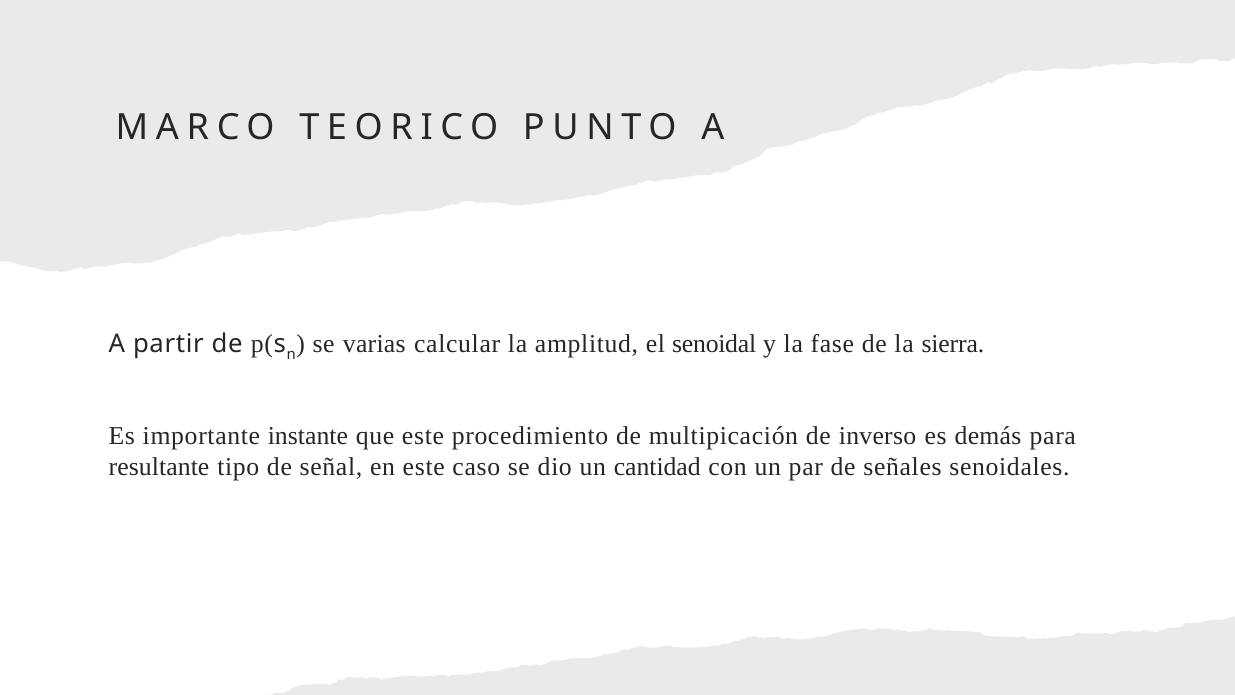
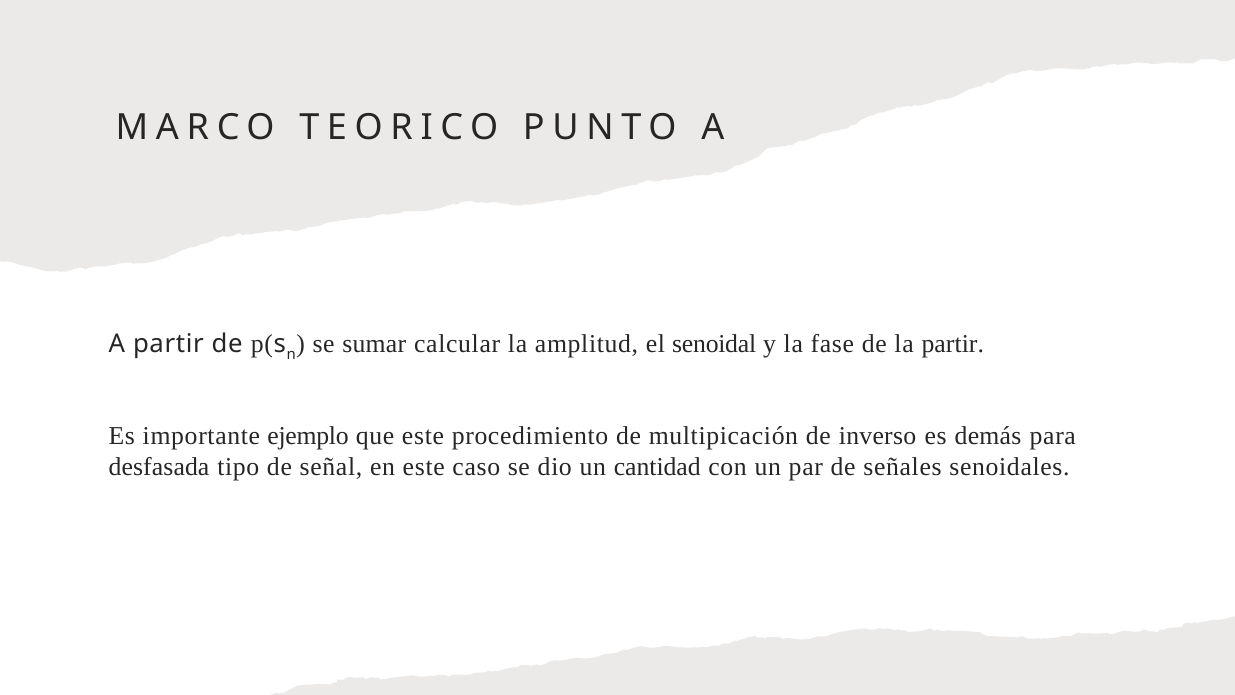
varias: varias -> sumar
la sierra: sierra -> partir
instante: instante -> ejemplo
resultante: resultante -> desfasada
